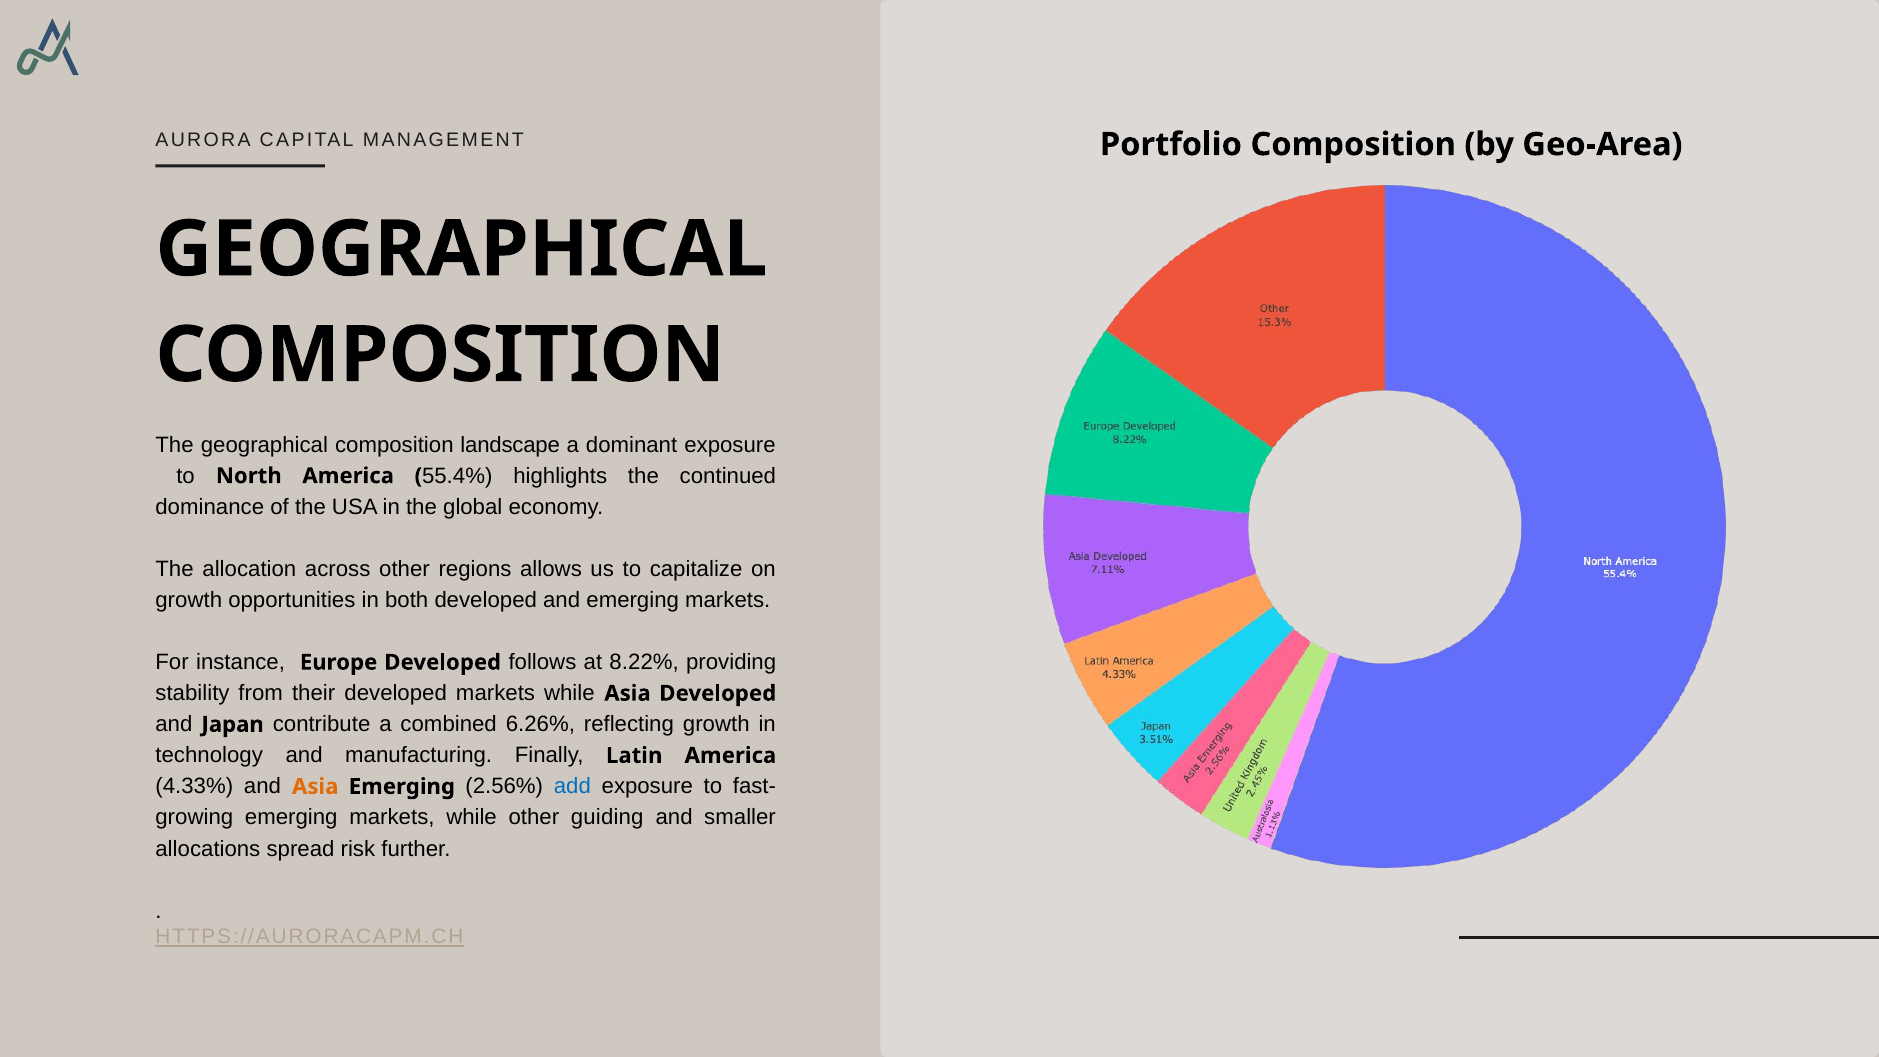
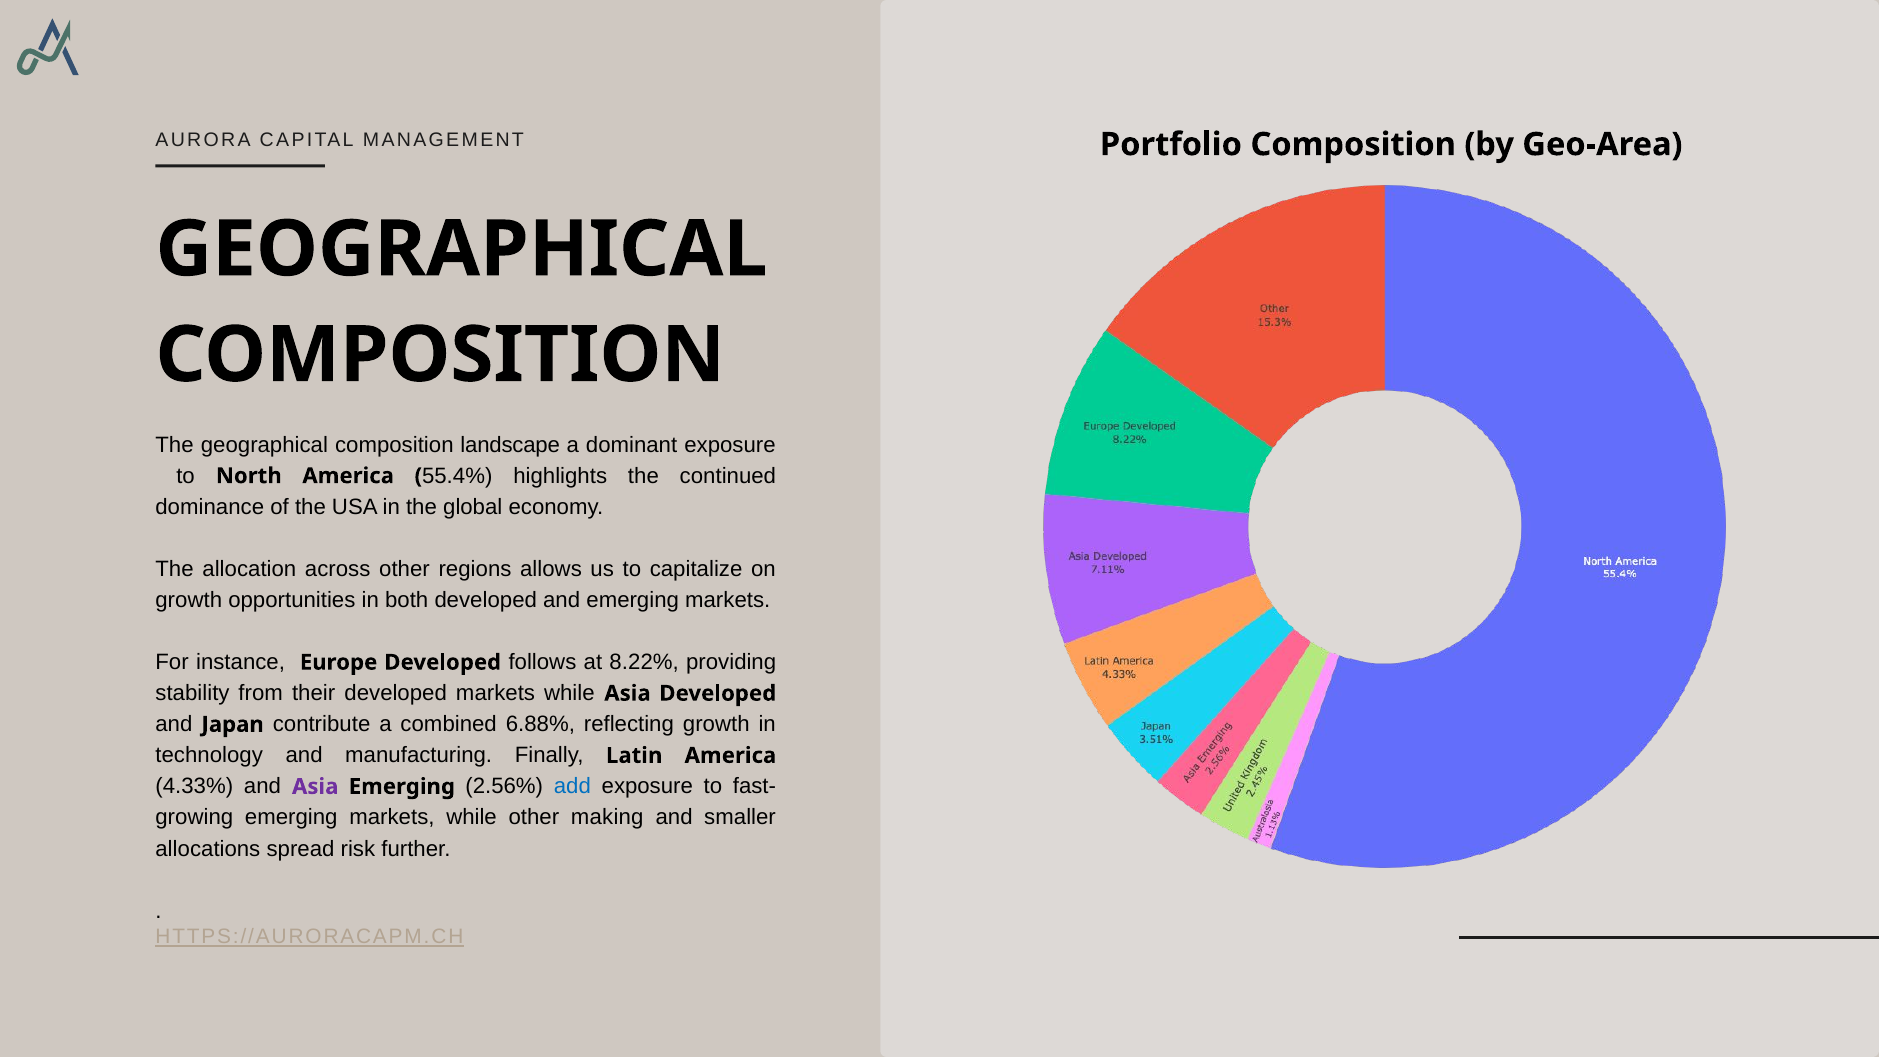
6.26%: 6.26% -> 6.88%
Asia at (315, 787) colour: orange -> purple
guiding: guiding -> making
